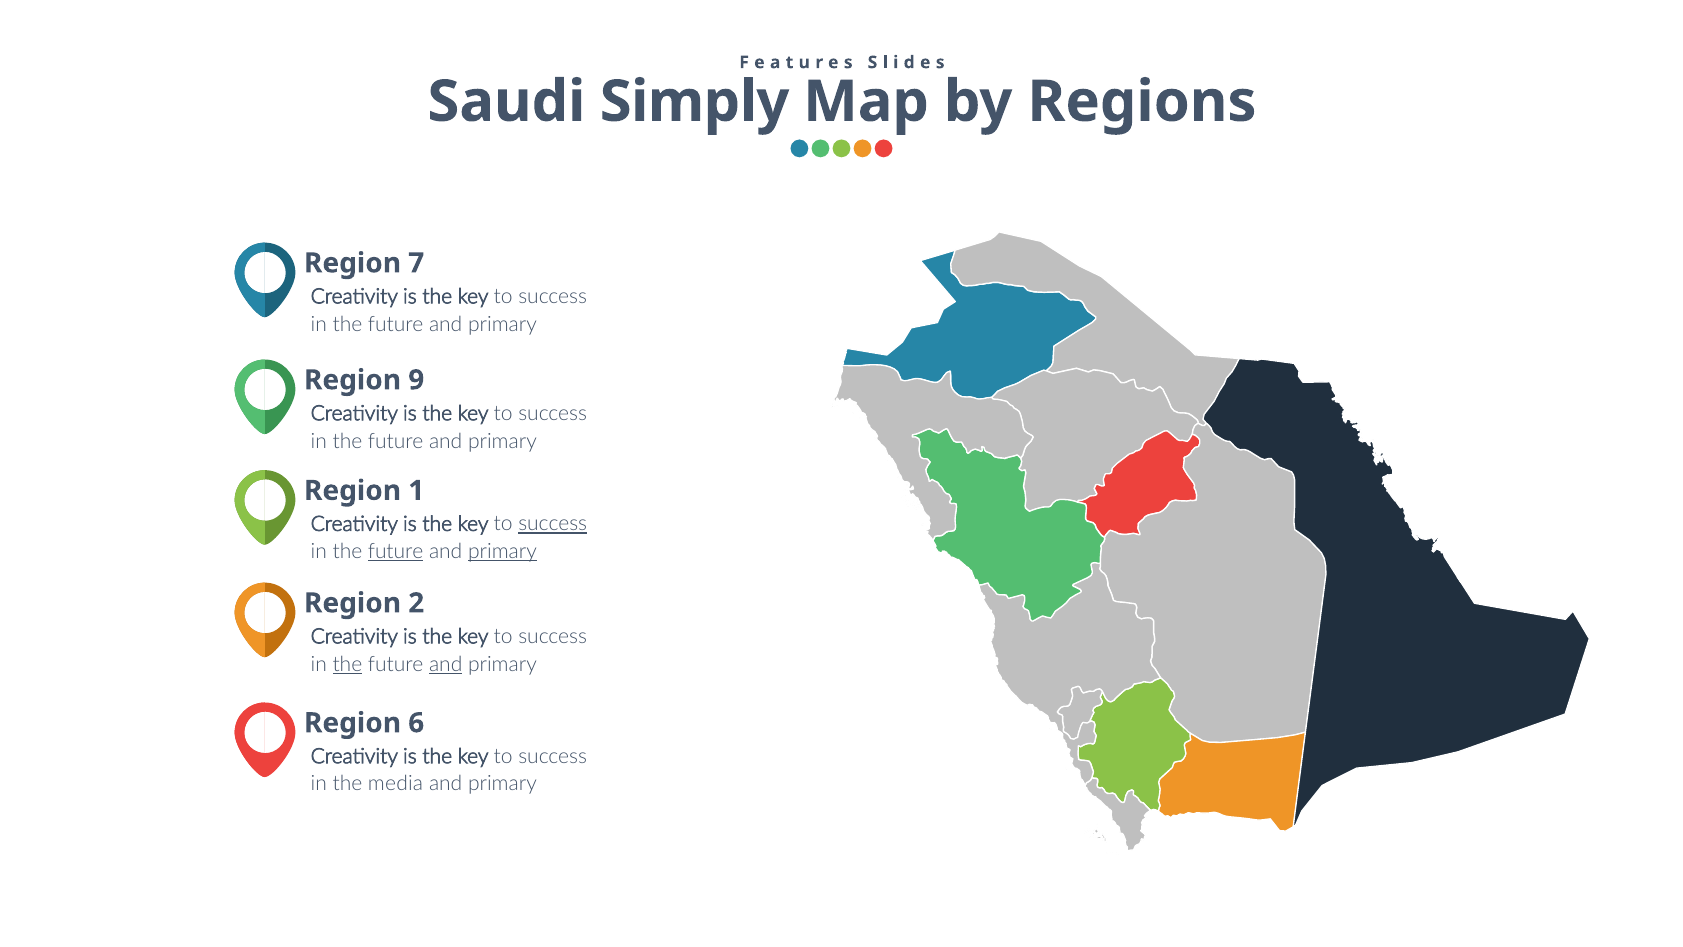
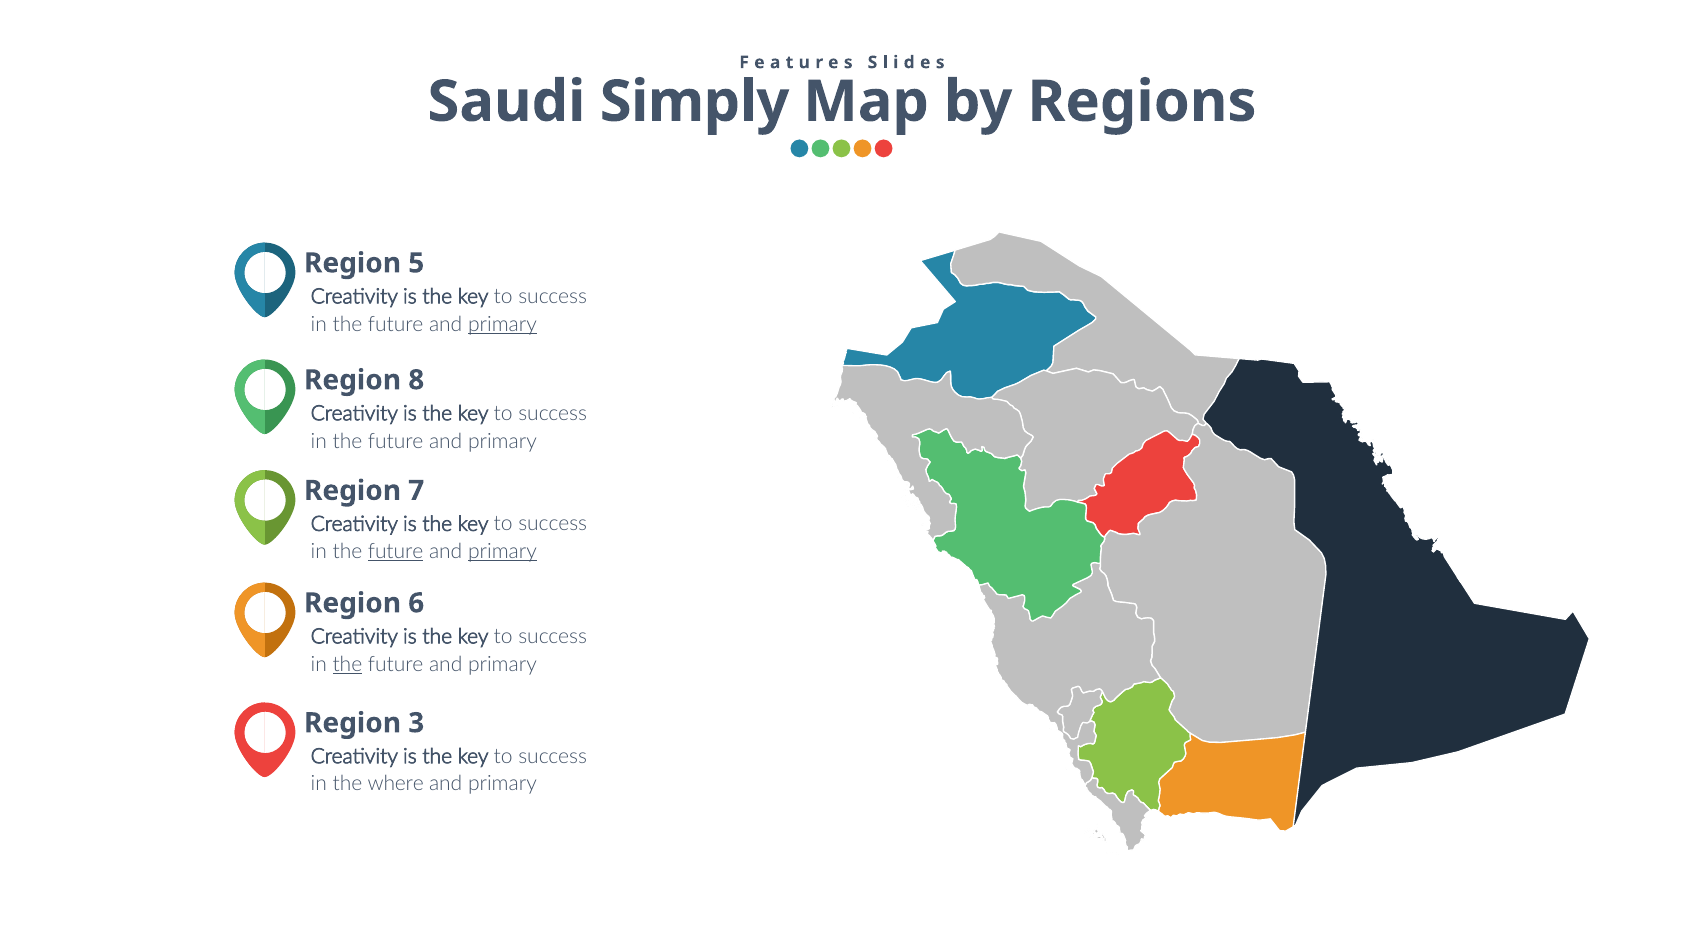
7: 7 -> 5
primary at (502, 324) underline: none -> present
9: 9 -> 8
1: 1 -> 7
success at (553, 524) underline: present -> none
2: 2 -> 6
and at (446, 664) underline: present -> none
6: 6 -> 3
media: media -> where
